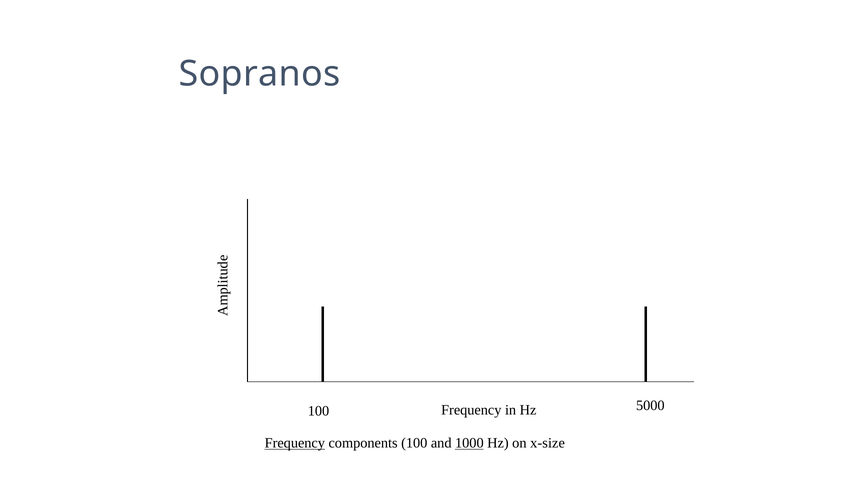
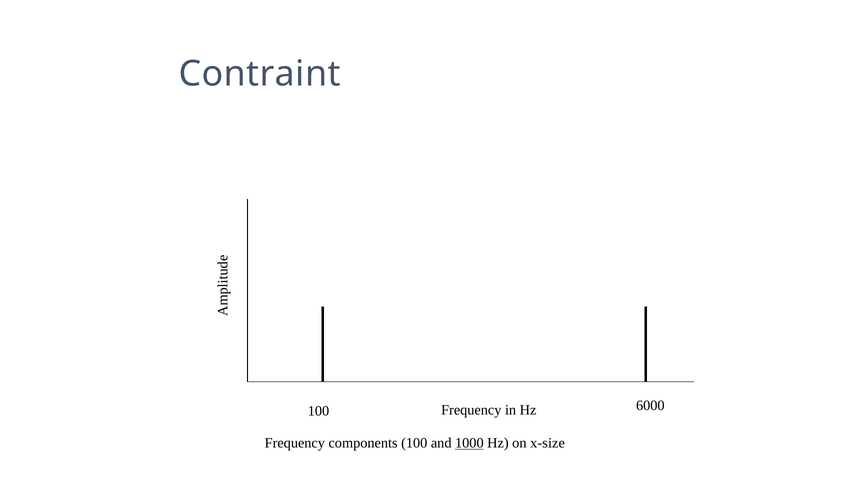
Sopranos: Sopranos -> Contraint
5000: 5000 -> 6000
Frequency at (295, 443) underline: present -> none
